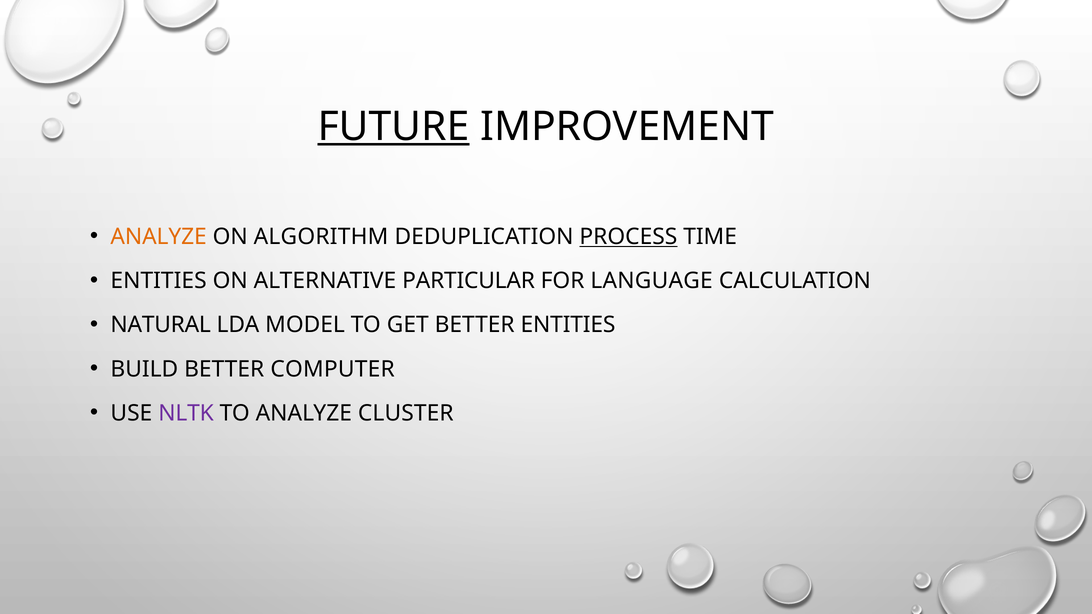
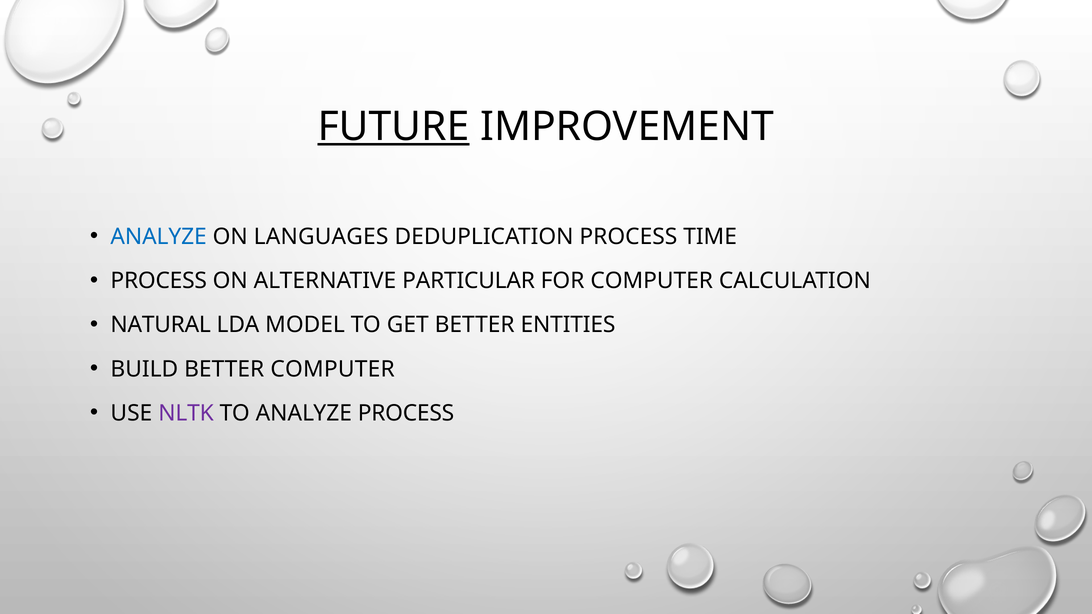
ANALYZE at (159, 237) colour: orange -> blue
ALGORITHM: ALGORITHM -> LANGUAGES
PROCESS at (628, 237) underline: present -> none
ENTITIES at (159, 281): ENTITIES -> PROCESS
FOR LANGUAGE: LANGUAGE -> COMPUTER
ANALYZE CLUSTER: CLUSTER -> PROCESS
